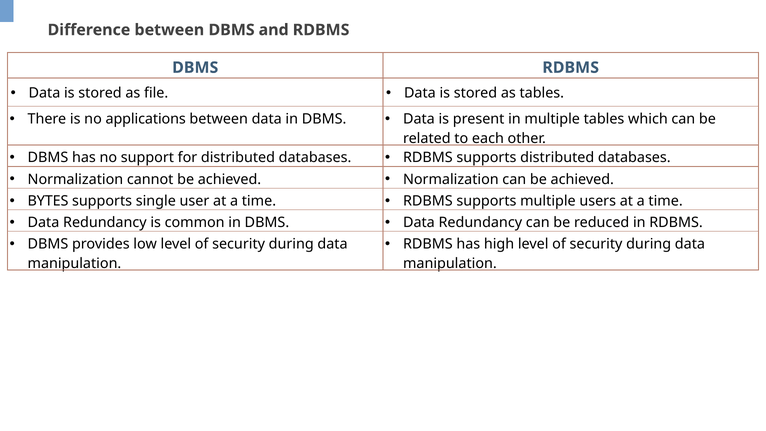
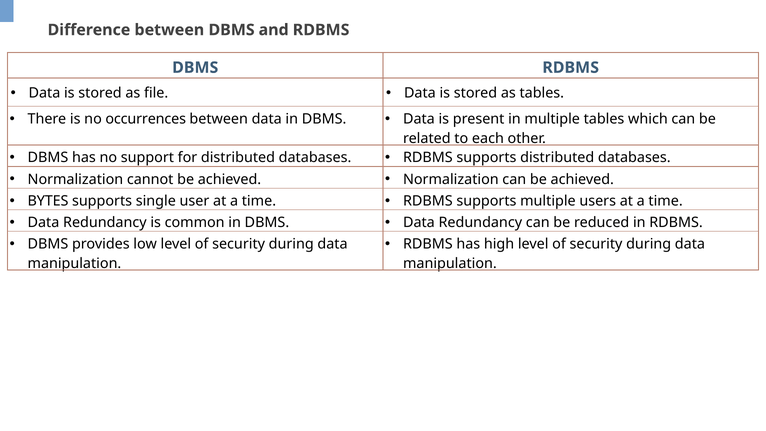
applications: applications -> occurrences
